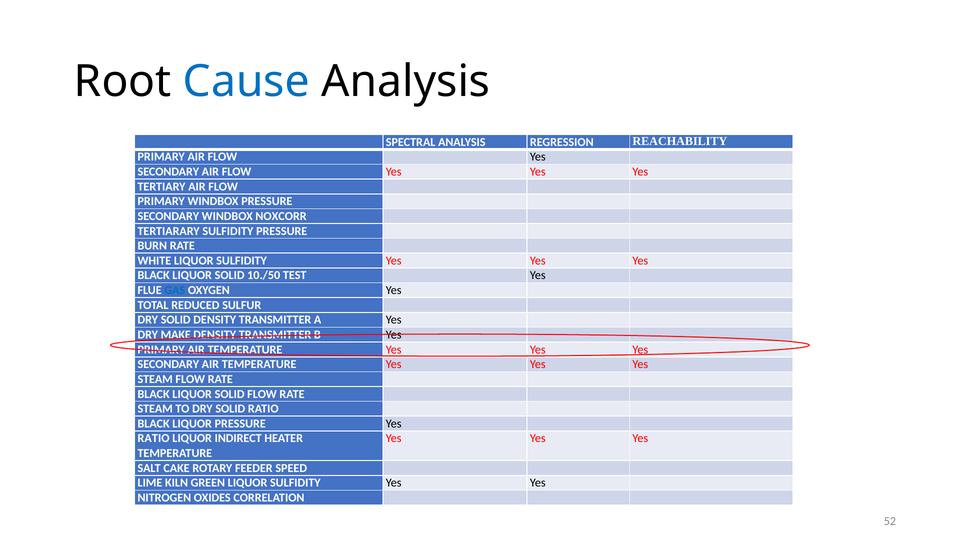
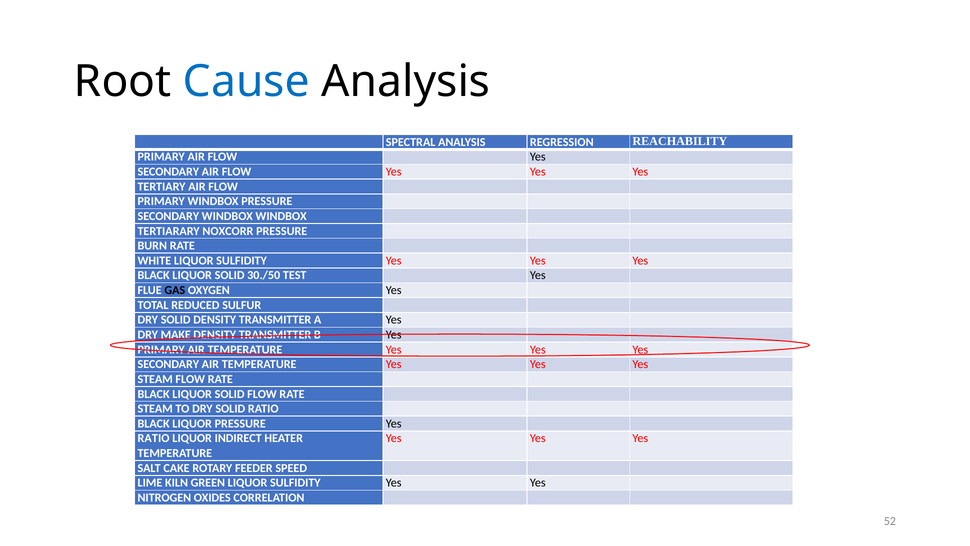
WINDBOX NOXCORR: NOXCORR -> WINDBOX
TERTIARARY SULFIDITY: SULFIDITY -> NOXCORR
10./50: 10./50 -> 30./50
GAS colour: blue -> black
